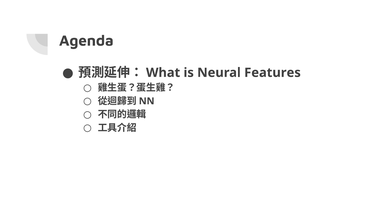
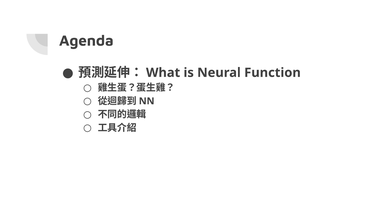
Features: Features -> Function
